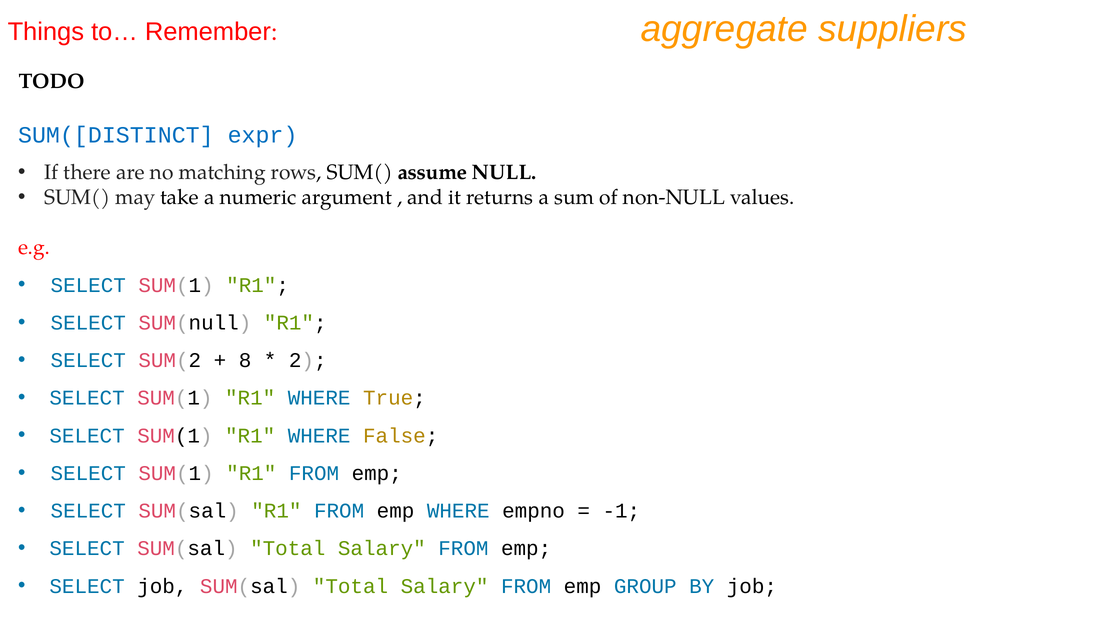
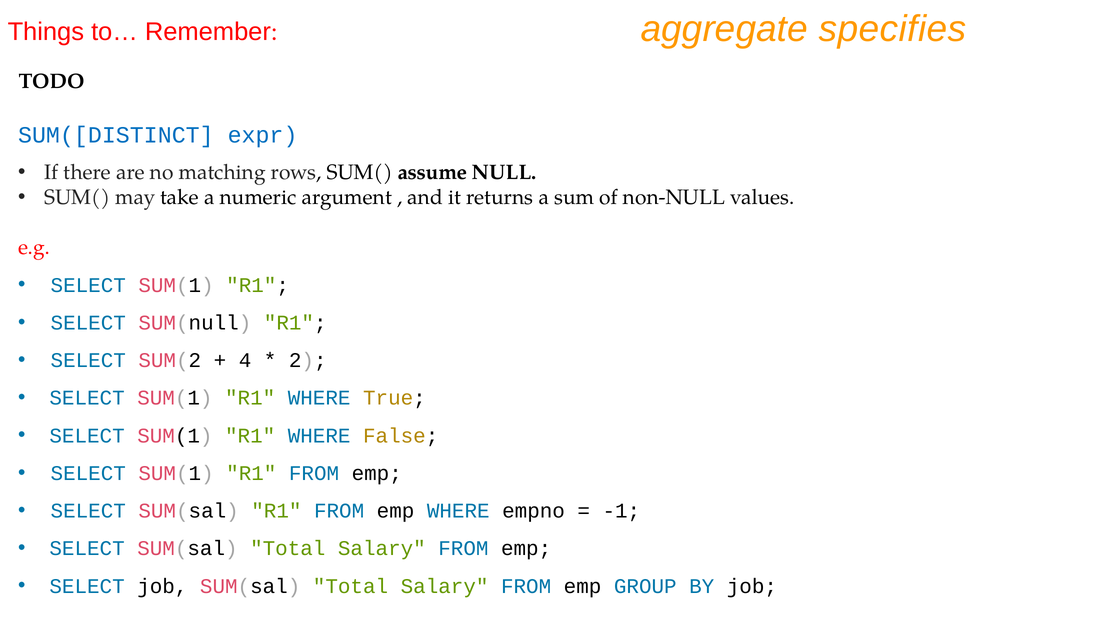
suppliers: suppliers -> specifies
8: 8 -> 4
